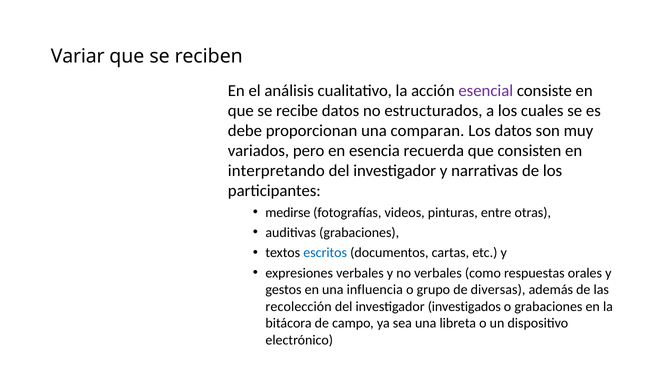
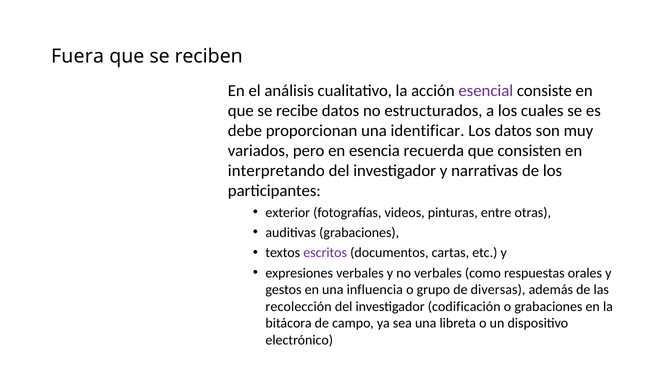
Variar: Variar -> Fuera
comparan: comparan -> identificar
medirse: medirse -> exterior
escritos colour: blue -> purple
investigados: investigados -> codificación
